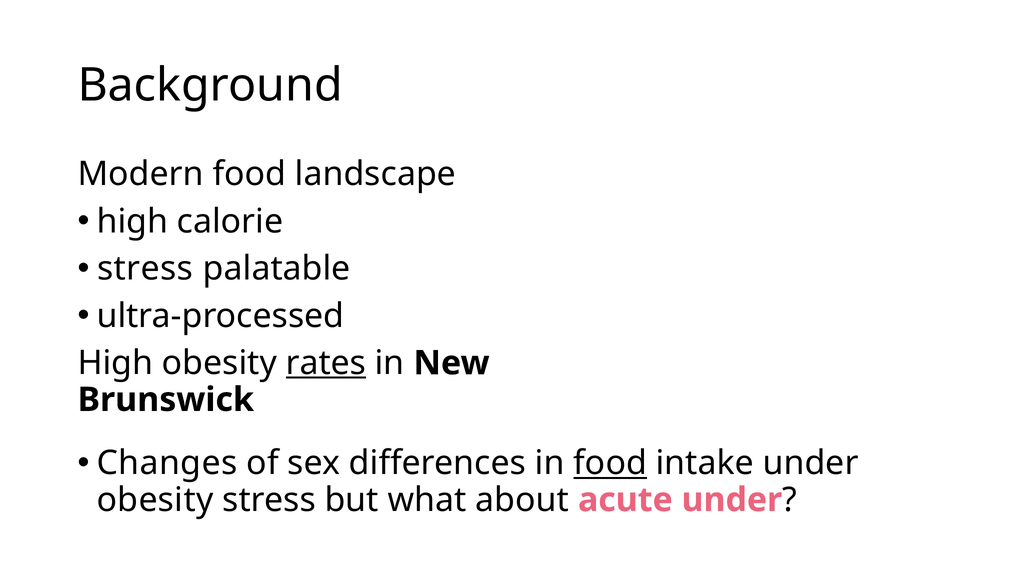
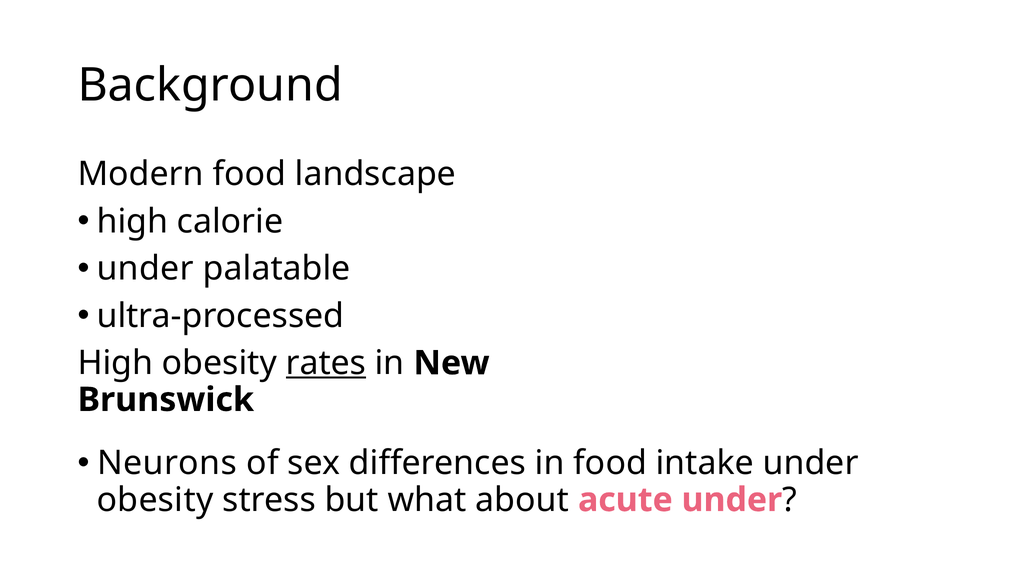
stress at (145, 269): stress -> under
Changes: Changes -> Neurons
food at (610, 463) underline: present -> none
